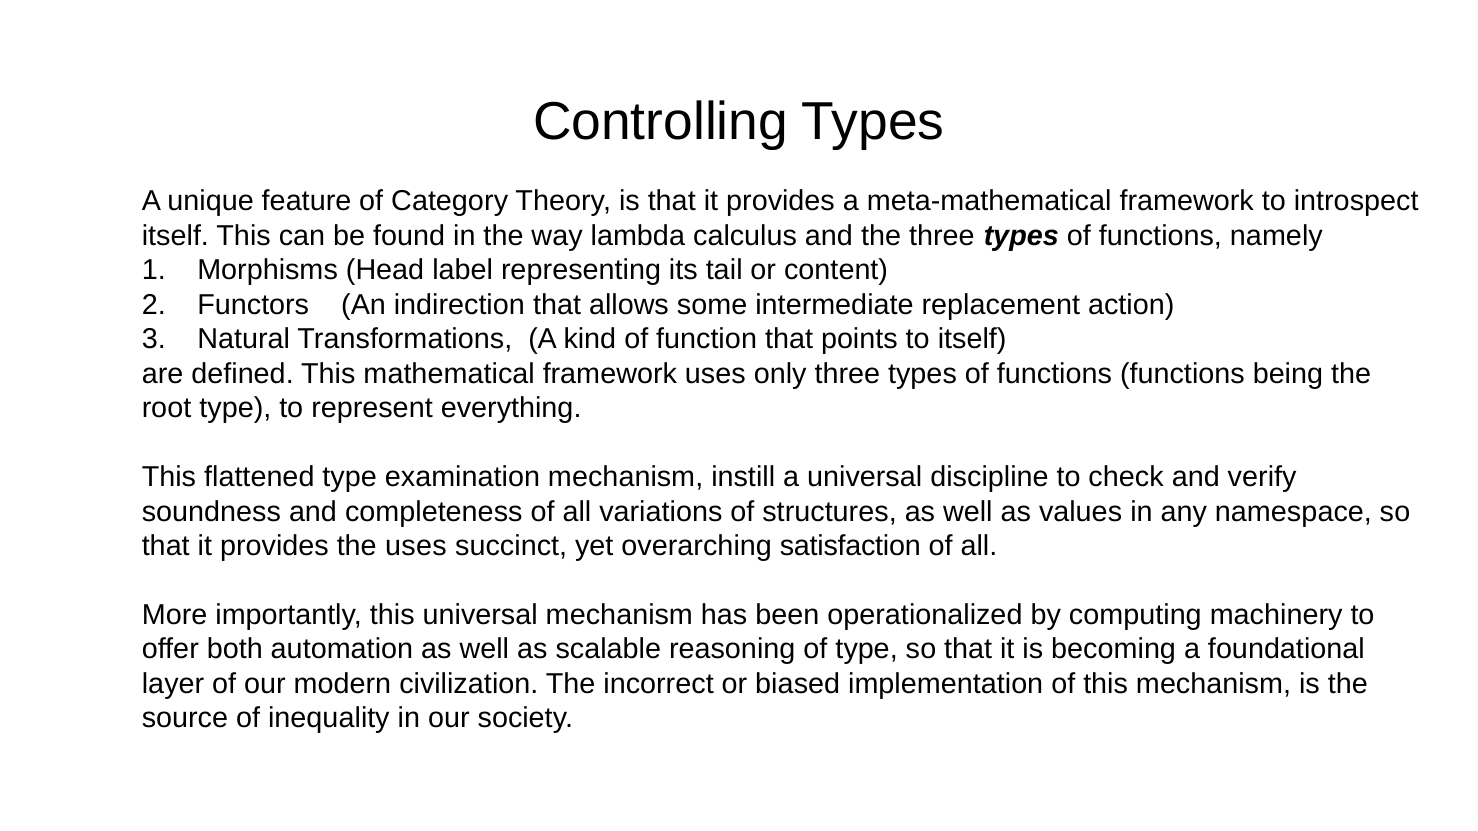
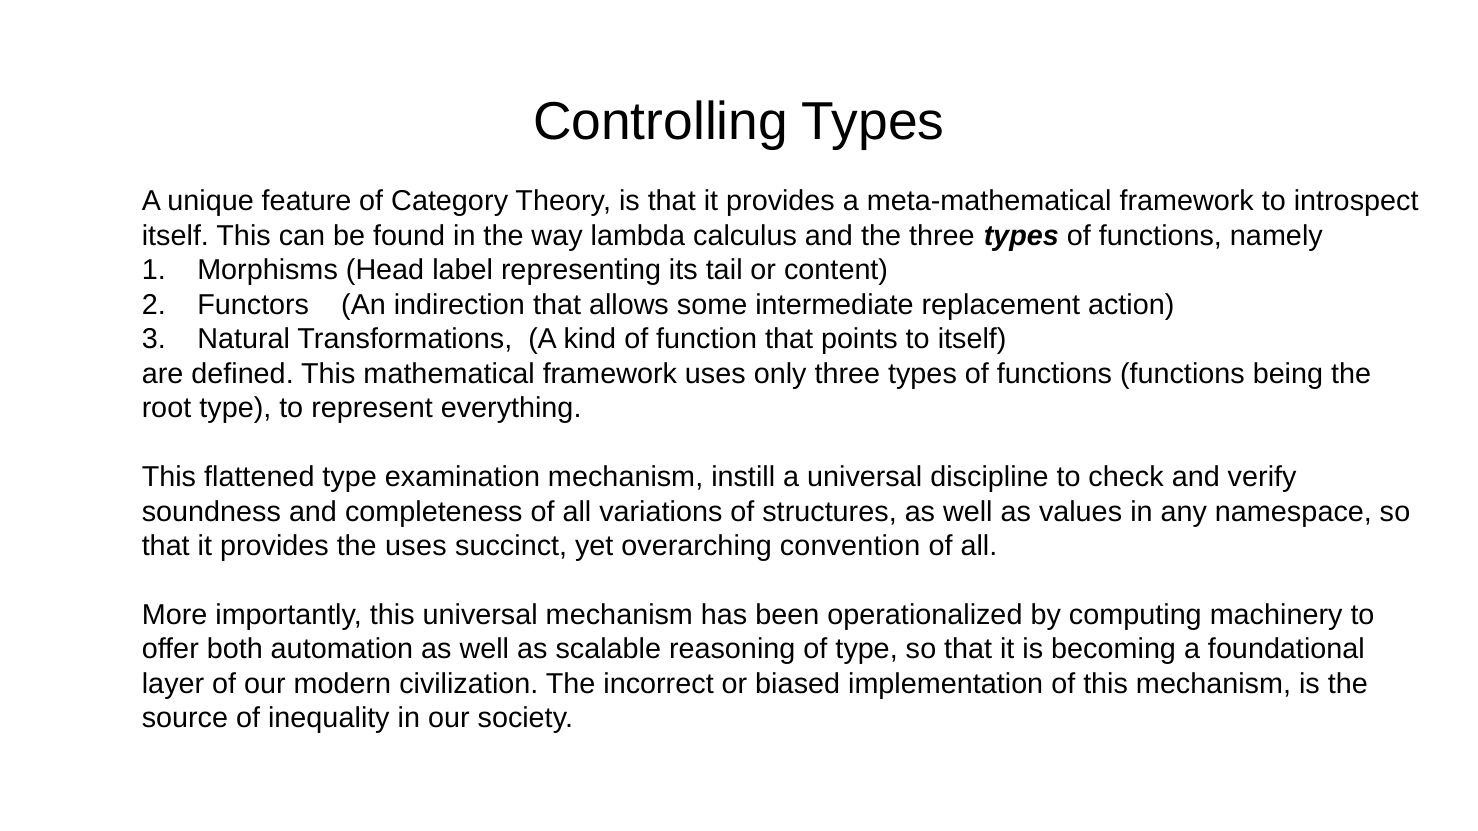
satisfaction: satisfaction -> convention
